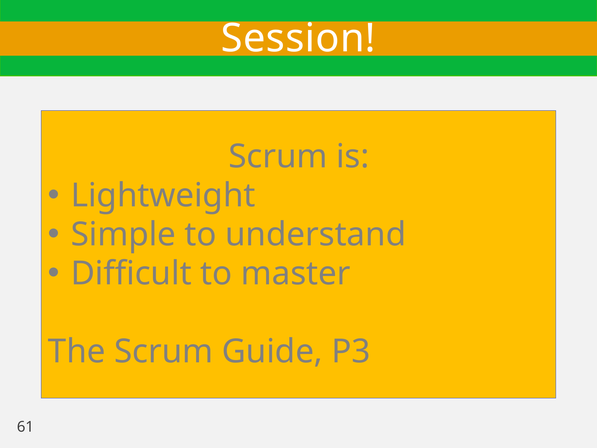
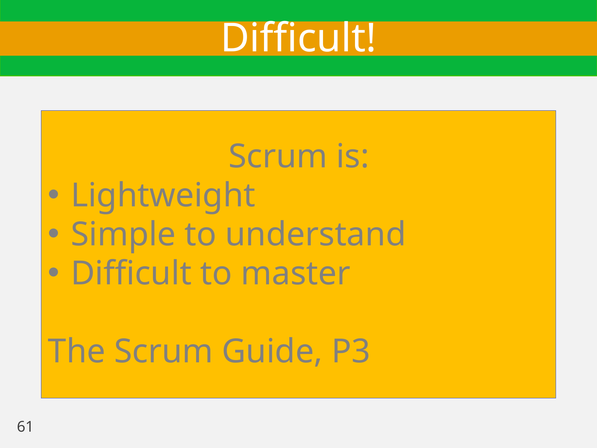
Session at (298, 38): Session -> Difficult
